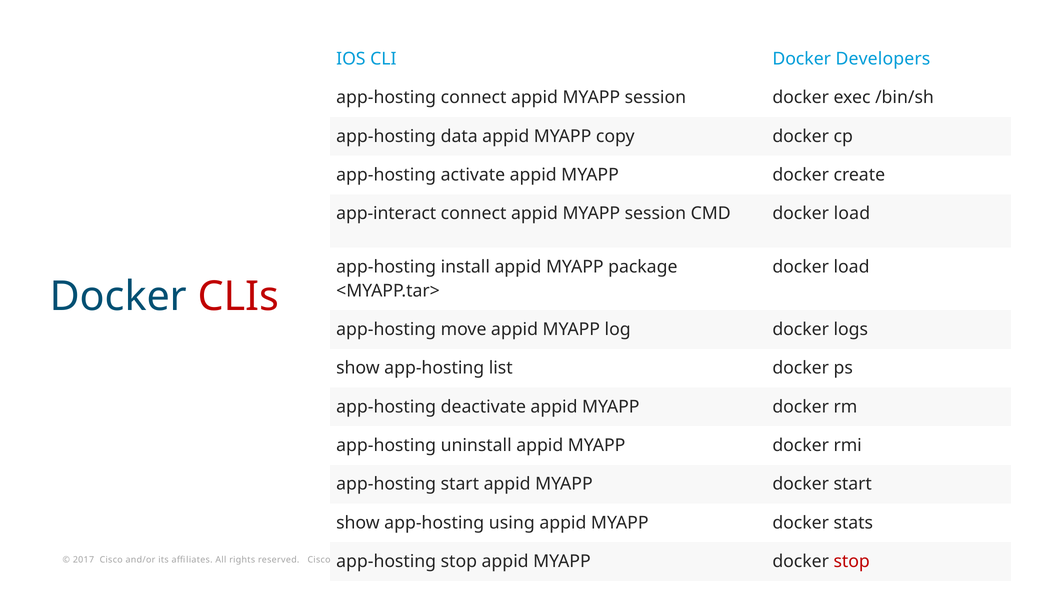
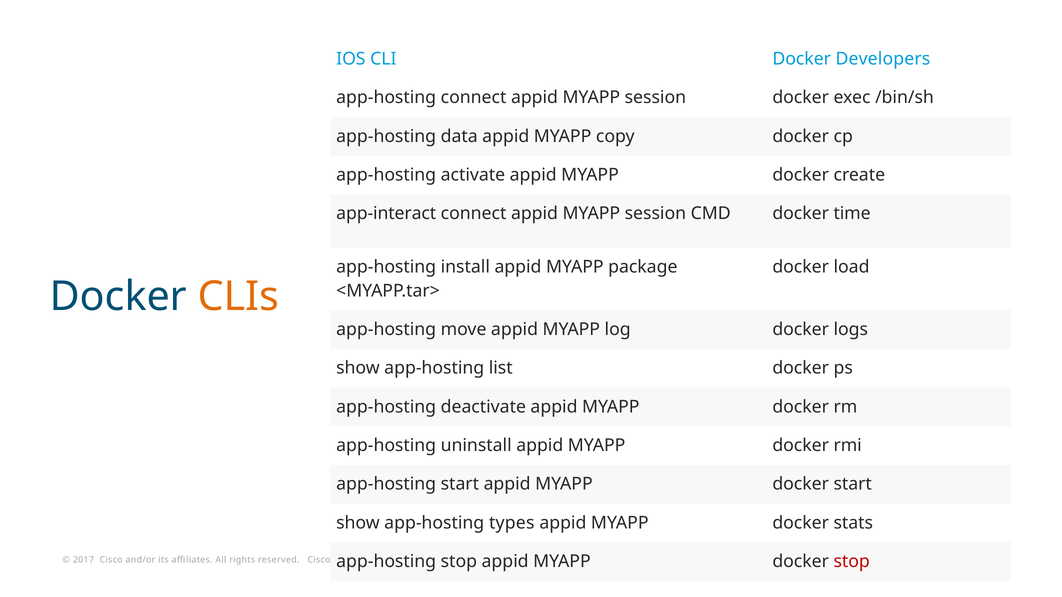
CMD docker load: load -> time
CLIs colour: red -> orange
using: using -> types
